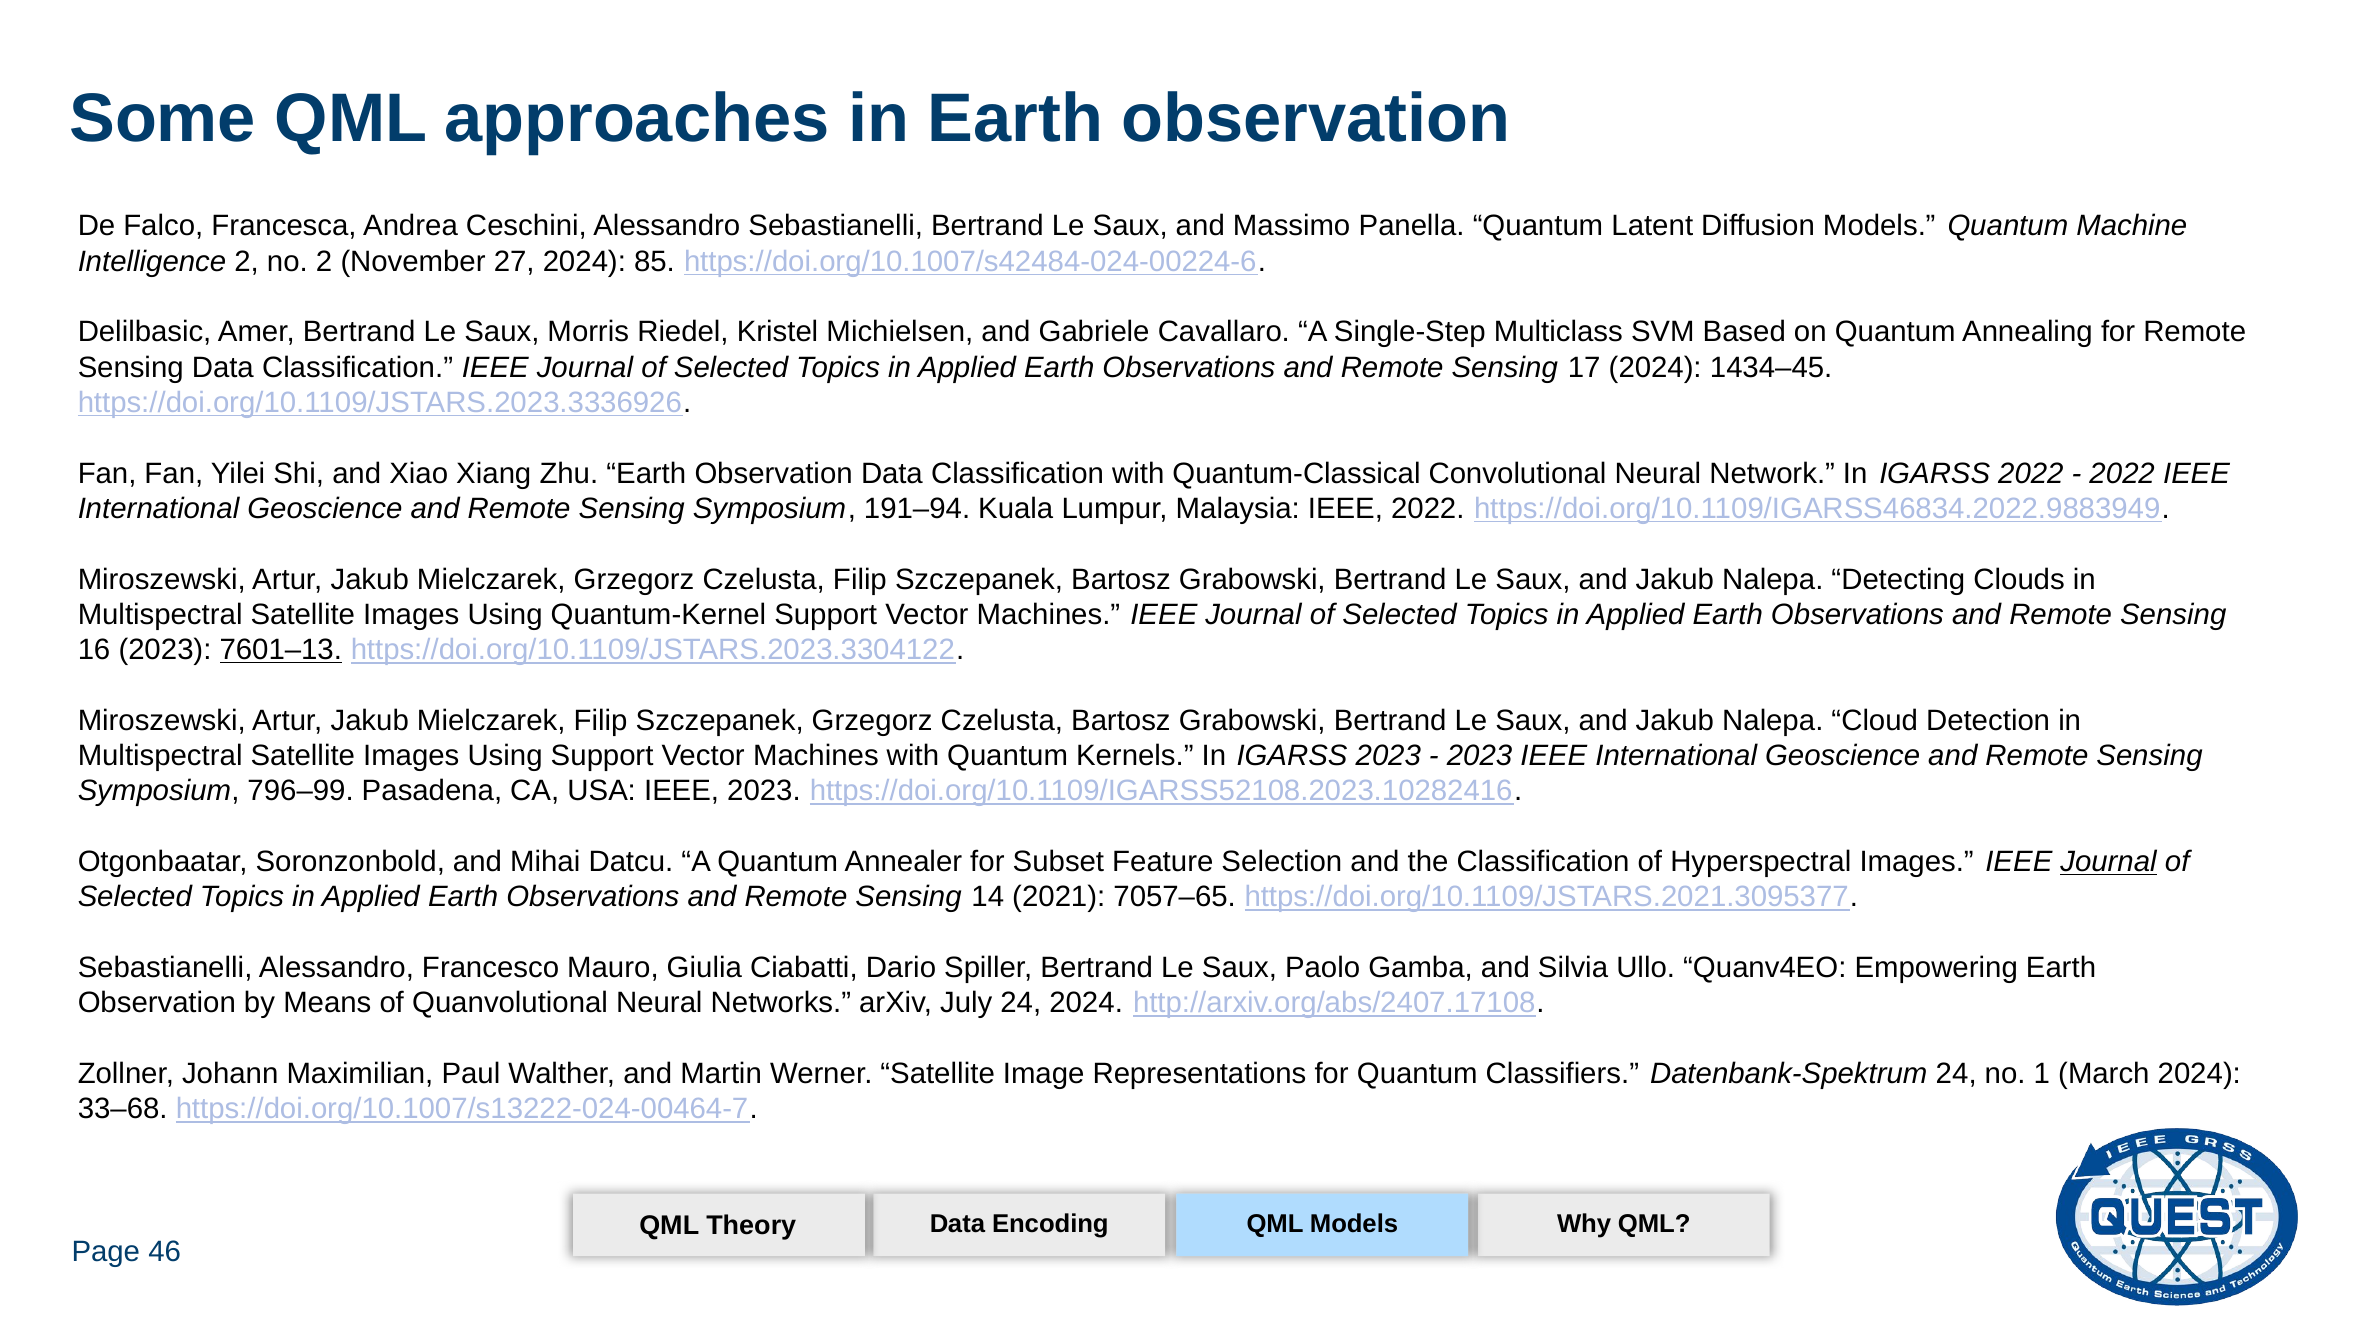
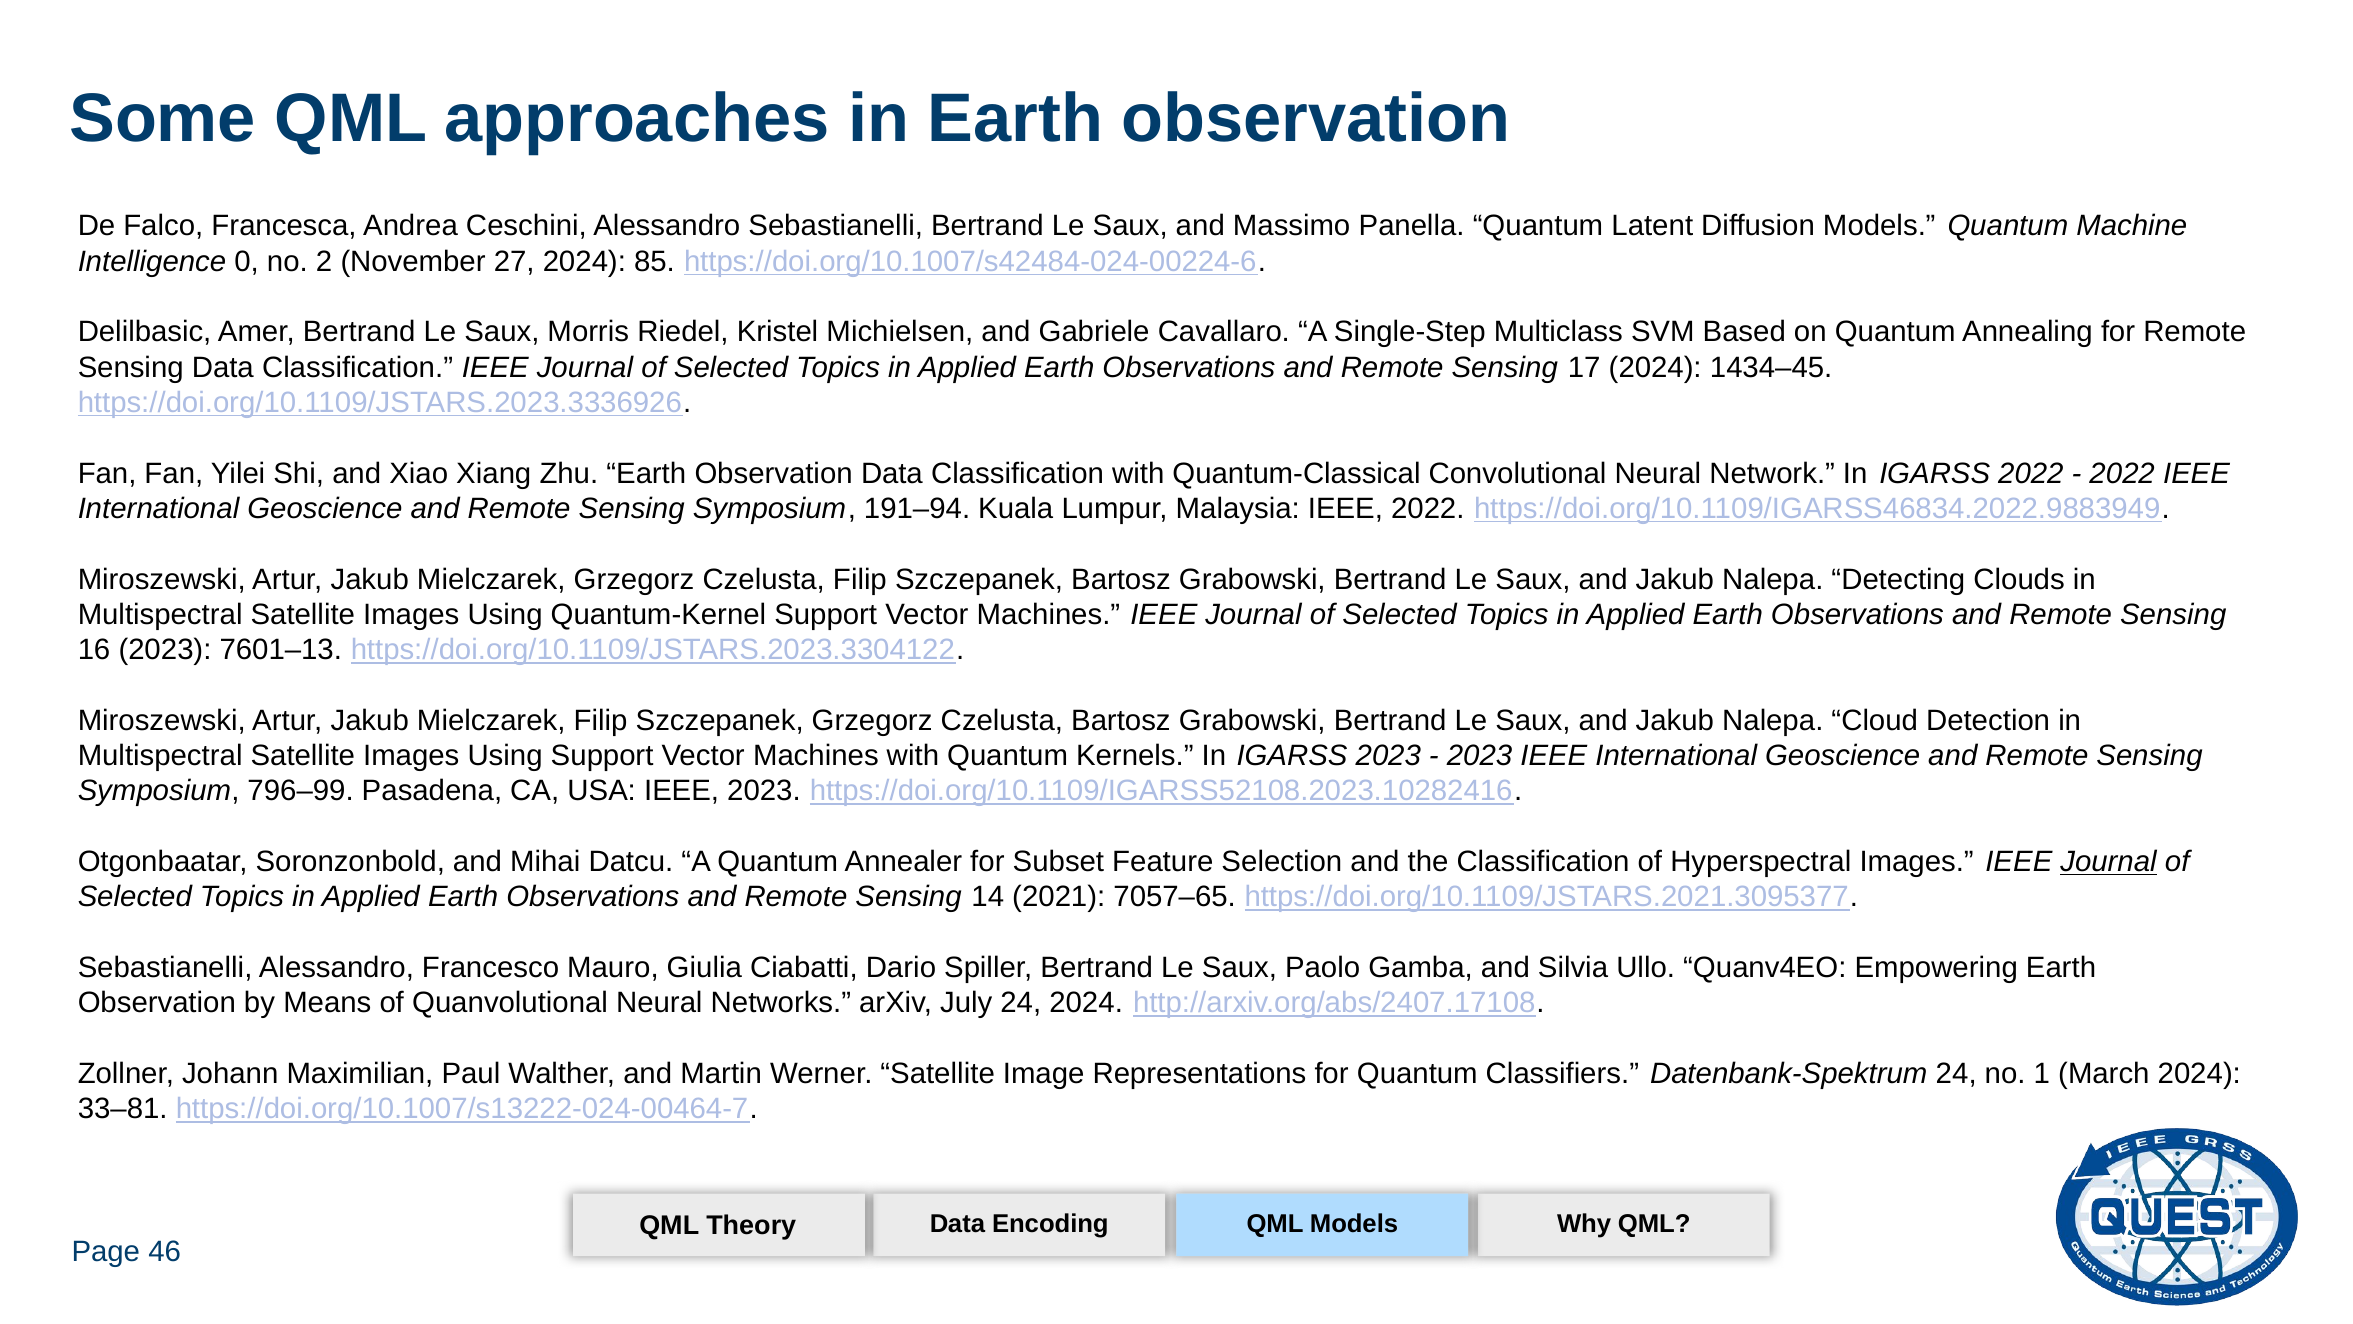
Intelligence 2: 2 -> 0
7601–13 underline: present -> none
33–68: 33–68 -> 33–81
